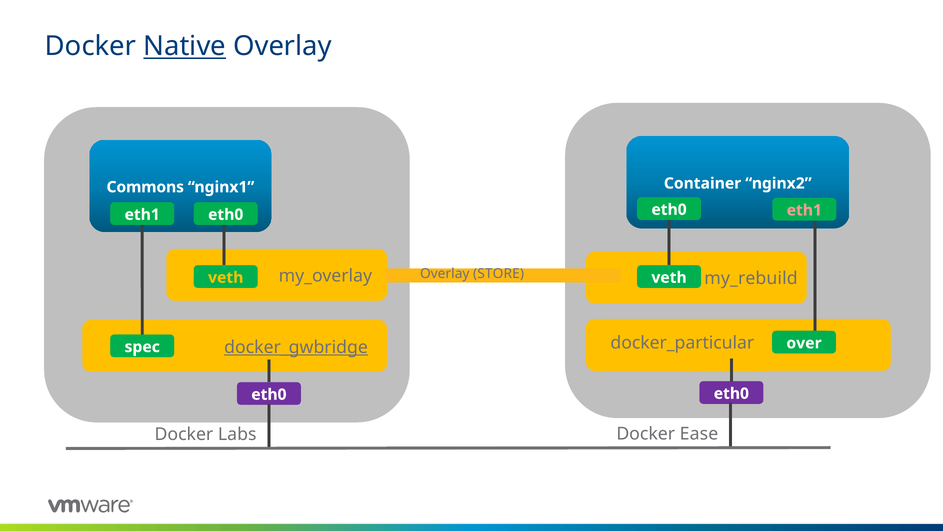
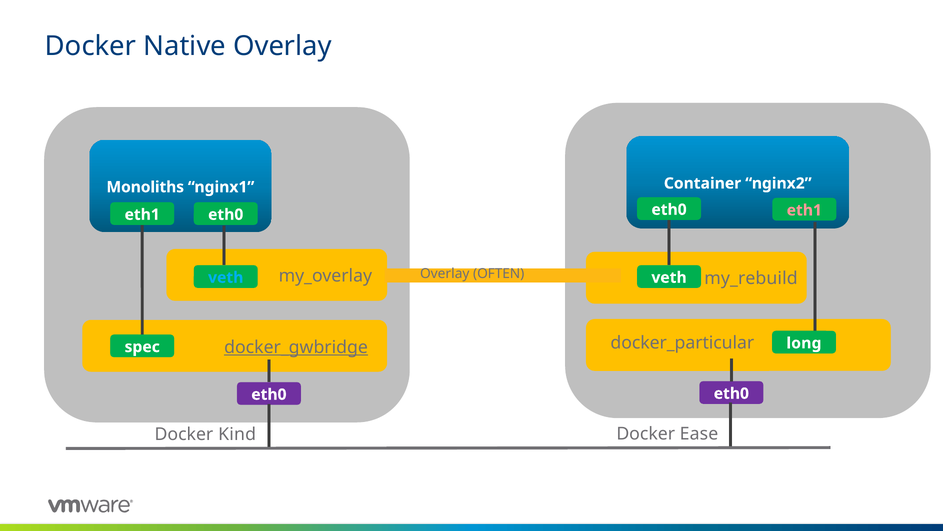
Native underline: present -> none
Commons: Commons -> Monoliths
STORE: STORE -> OFTEN
veth at (226, 277) colour: yellow -> light blue
over: over -> long
Labs: Labs -> Kind
